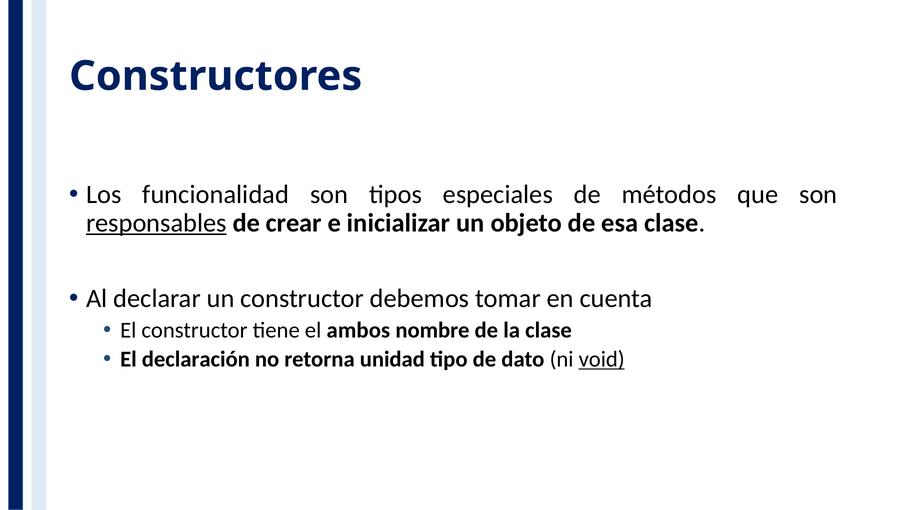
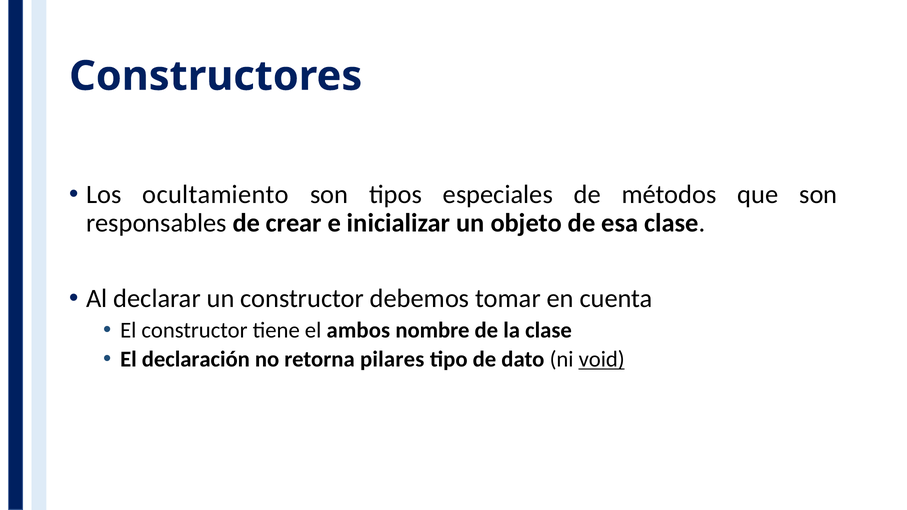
funcionalidad: funcionalidad -> ocultamiento
responsables underline: present -> none
unidad: unidad -> pilares
